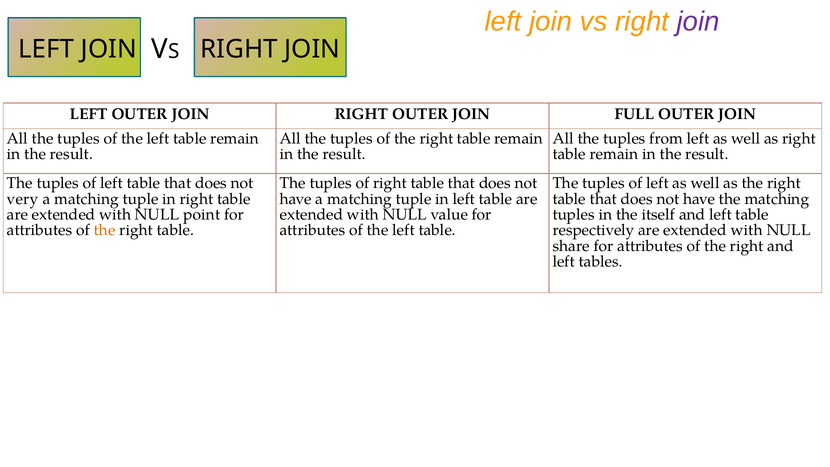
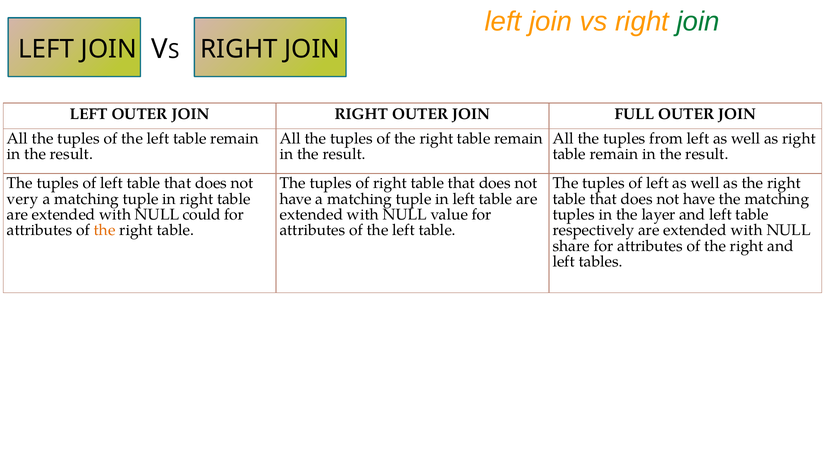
join at (698, 22) colour: purple -> green
point: point -> could
itself: itself -> layer
